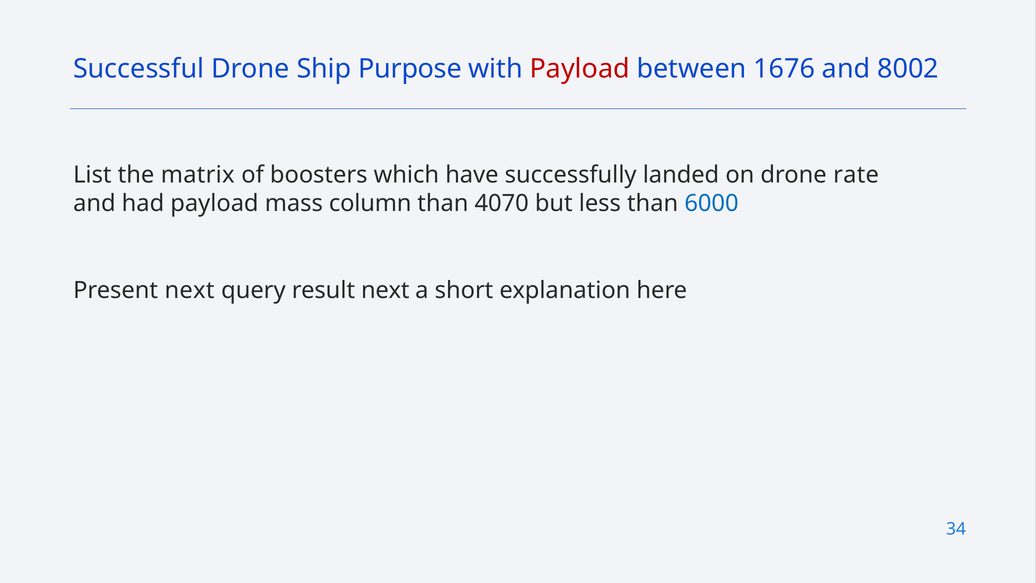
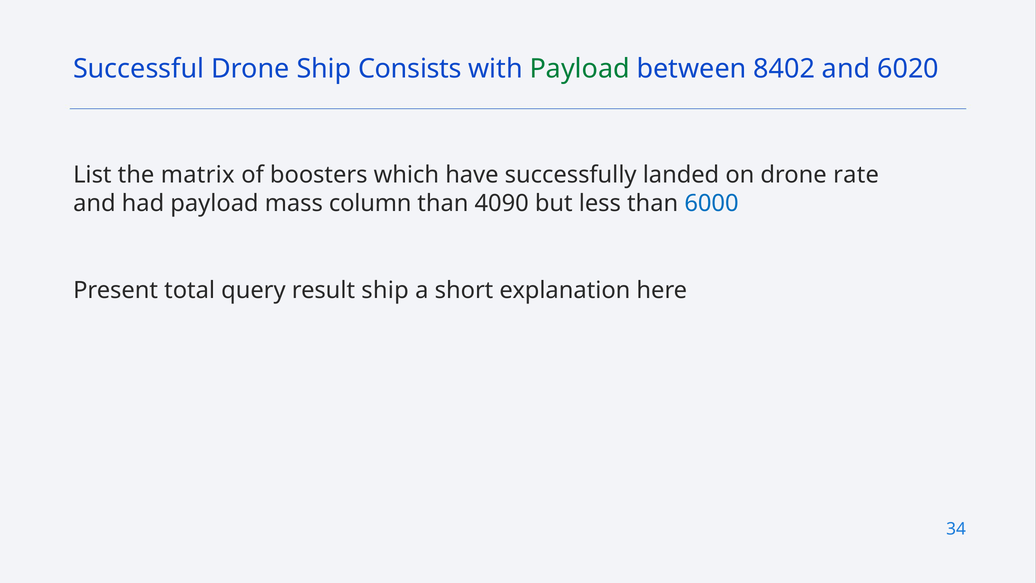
Purpose: Purpose -> Consists
Payload at (580, 69) colour: red -> green
1676: 1676 -> 8402
8002: 8002 -> 6020
4070: 4070 -> 4090
Present next: next -> total
result next: next -> ship
